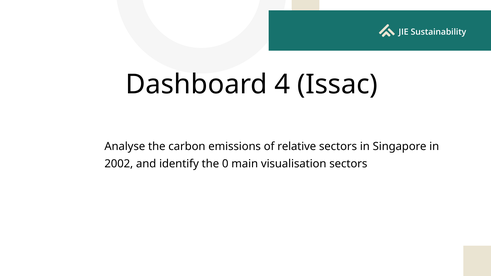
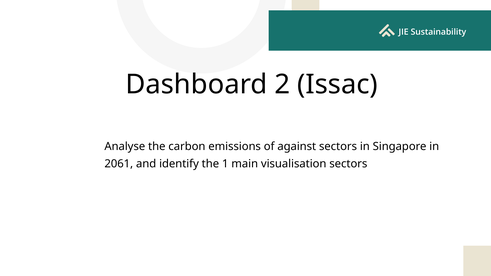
4: 4 -> 2
relative: relative -> against
2002: 2002 -> 2061
0: 0 -> 1
